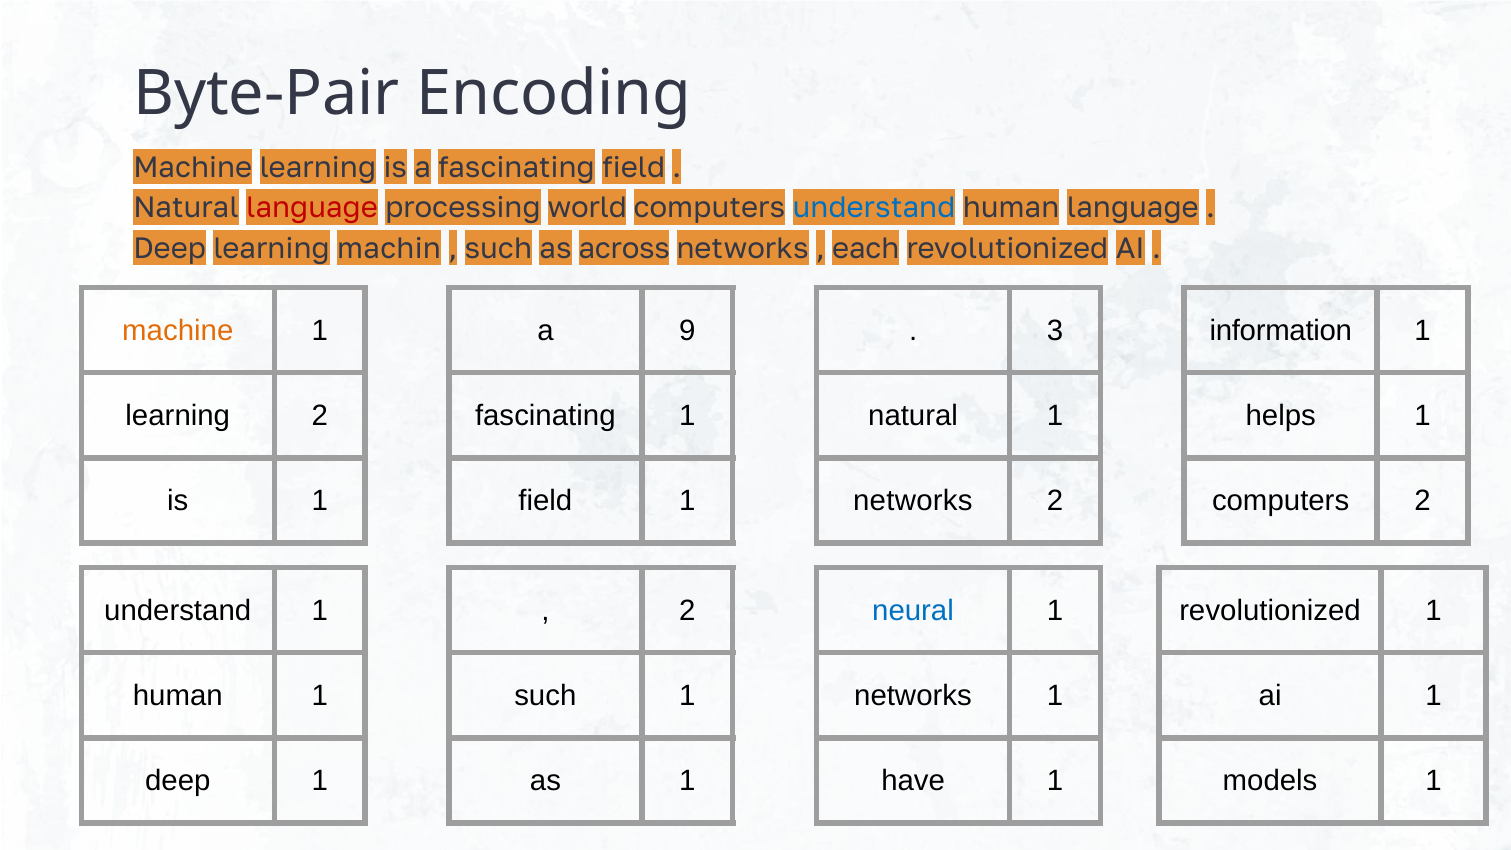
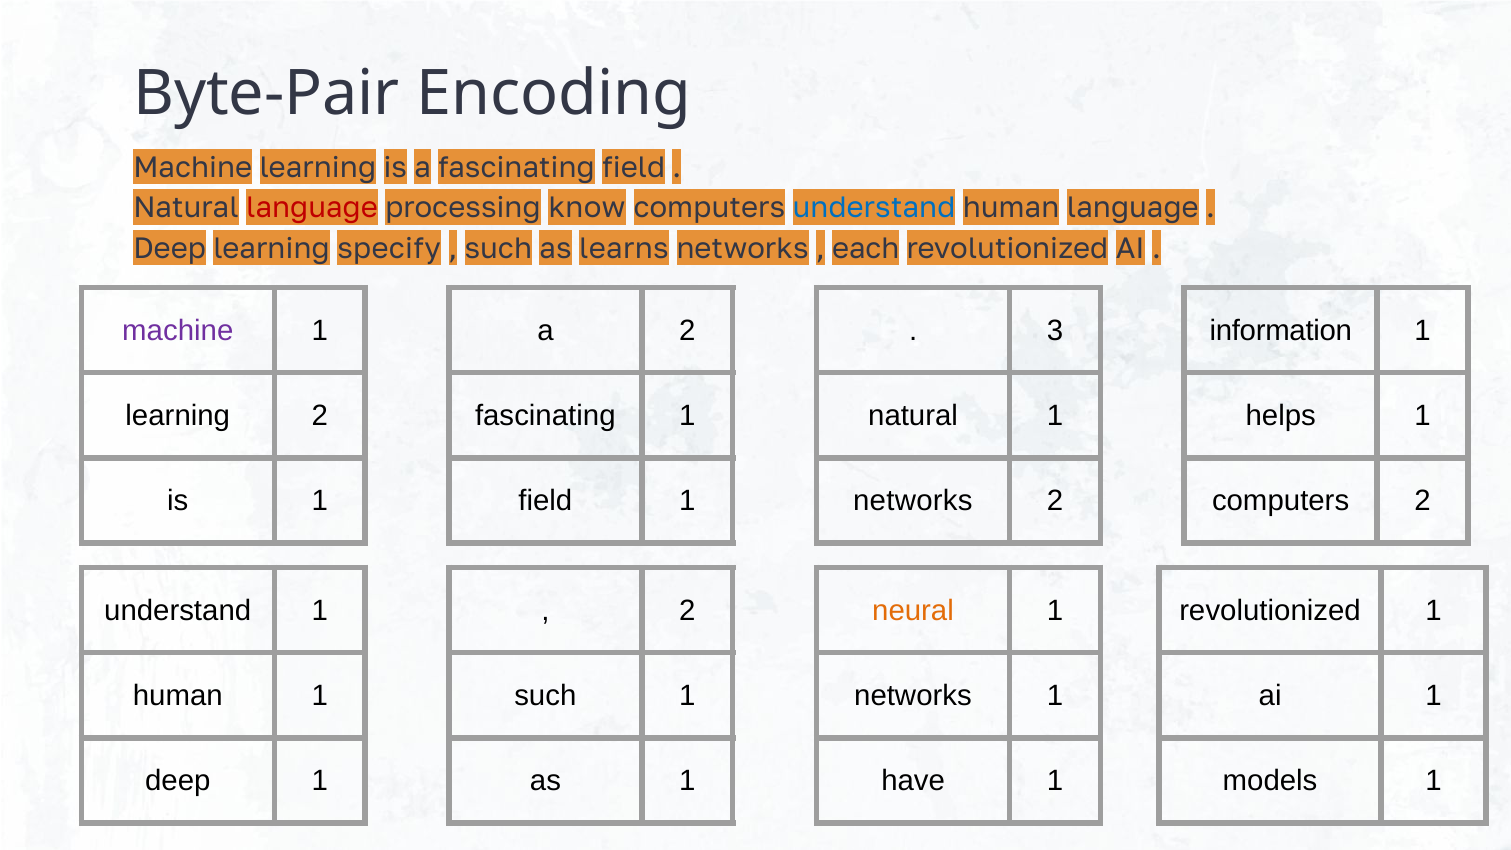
world: world -> know
machin: machin -> specify
across: across -> learns
machine at (178, 331) colour: orange -> purple
a 9: 9 -> 2
neural colour: blue -> orange
